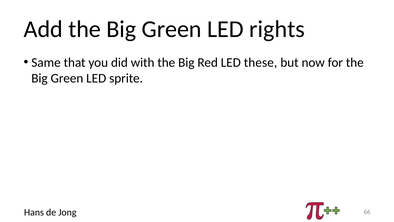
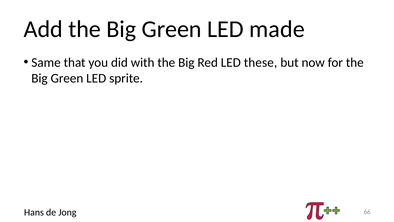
rights: rights -> made
